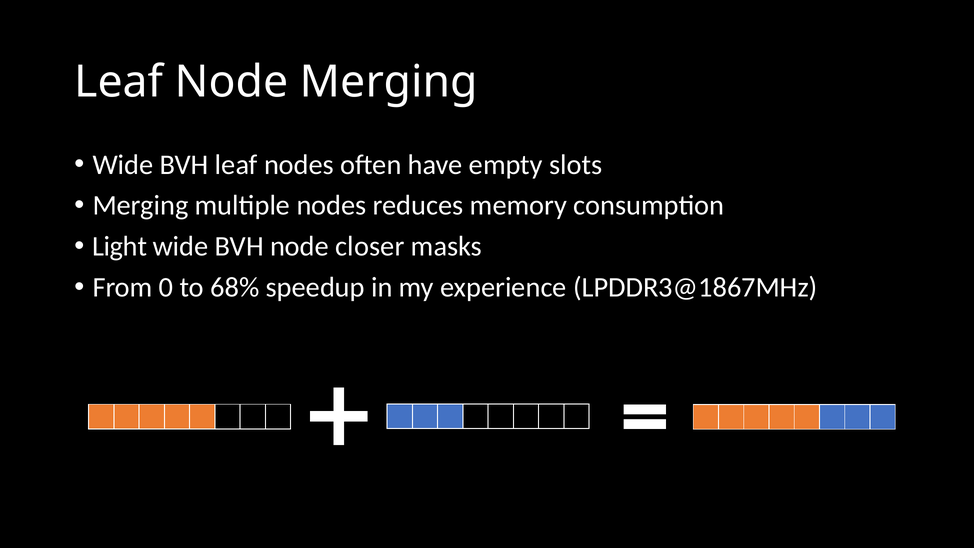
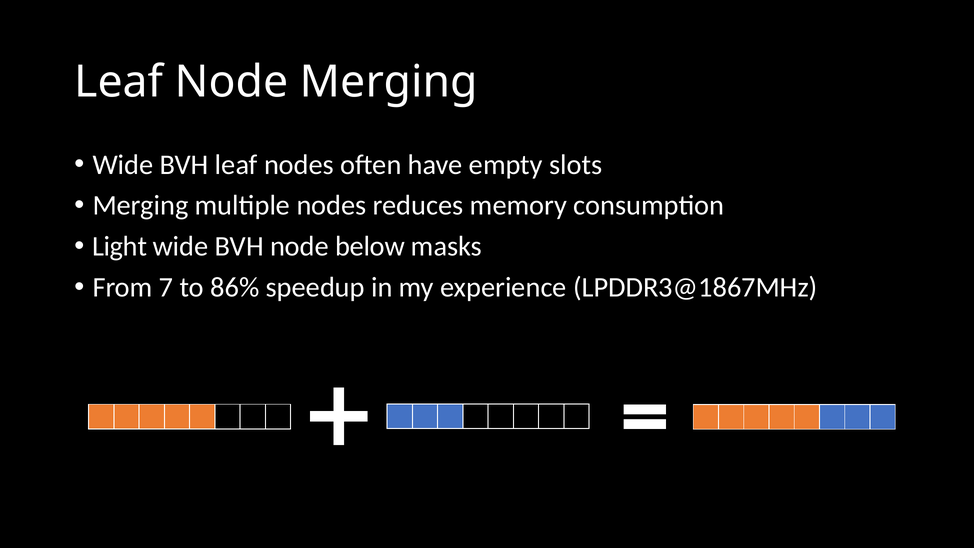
closer: closer -> below
0: 0 -> 7
68%: 68% -> 86%
